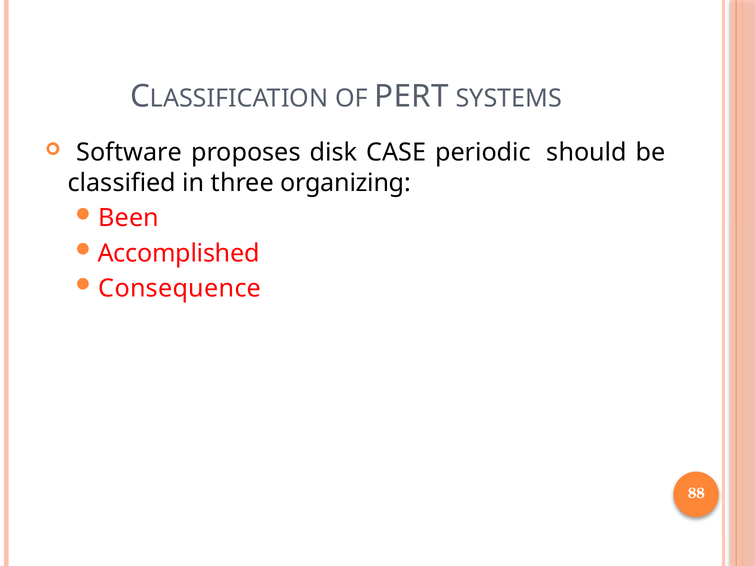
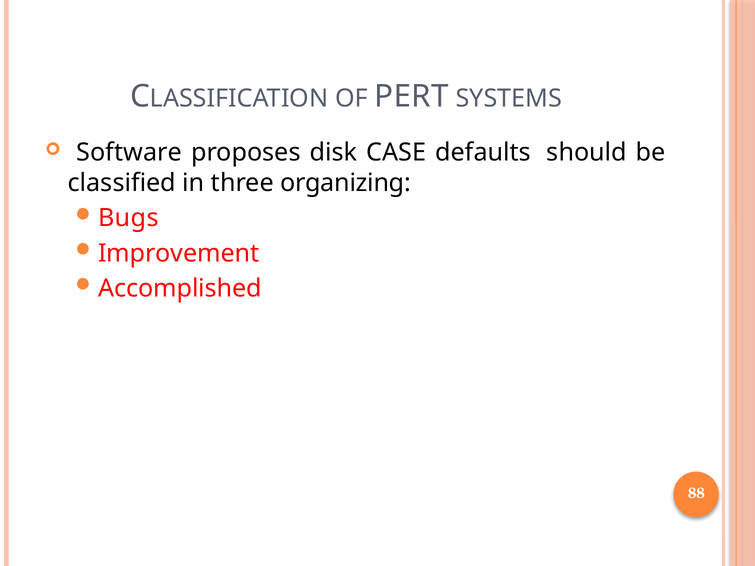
periodic: periodic -> defaults
Been: Been -> Bugs
Accomplished: Accomplished -> Improvement
Consequence: Consequence -> Accomplished
